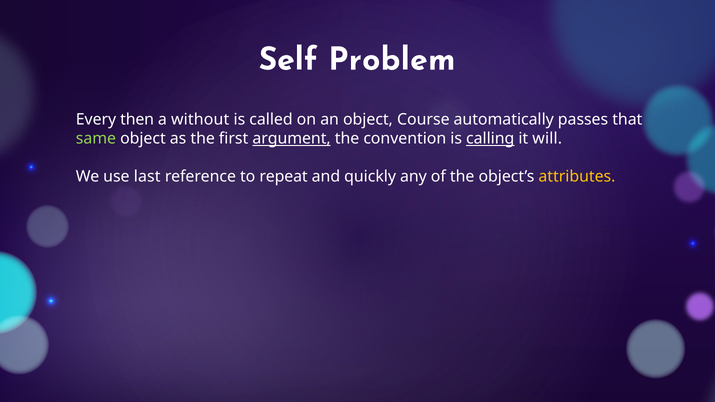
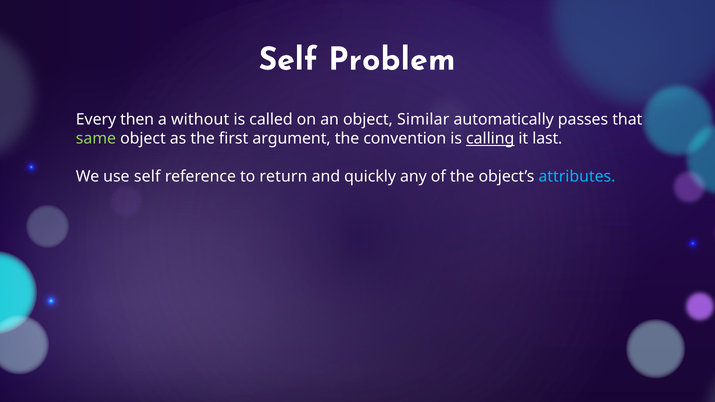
Course: Course -> Similar
argument underline: present -> none
will: will -> last
use last: last -> self
repeat: repeat -> return
attributes colour: yellow -> light blue
